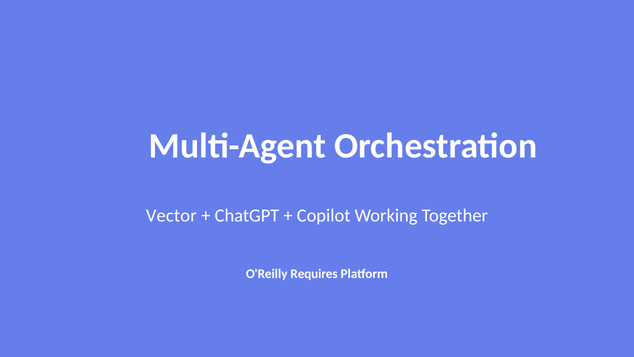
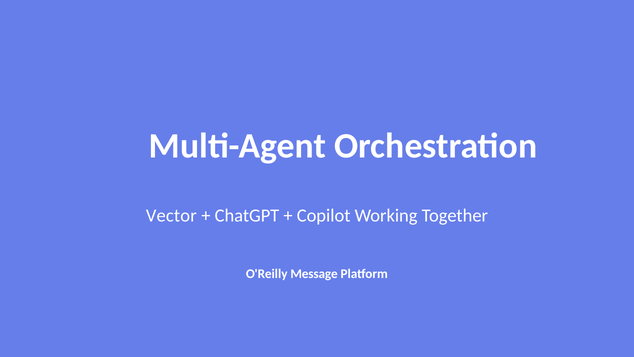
Requires: Requires -> Message
